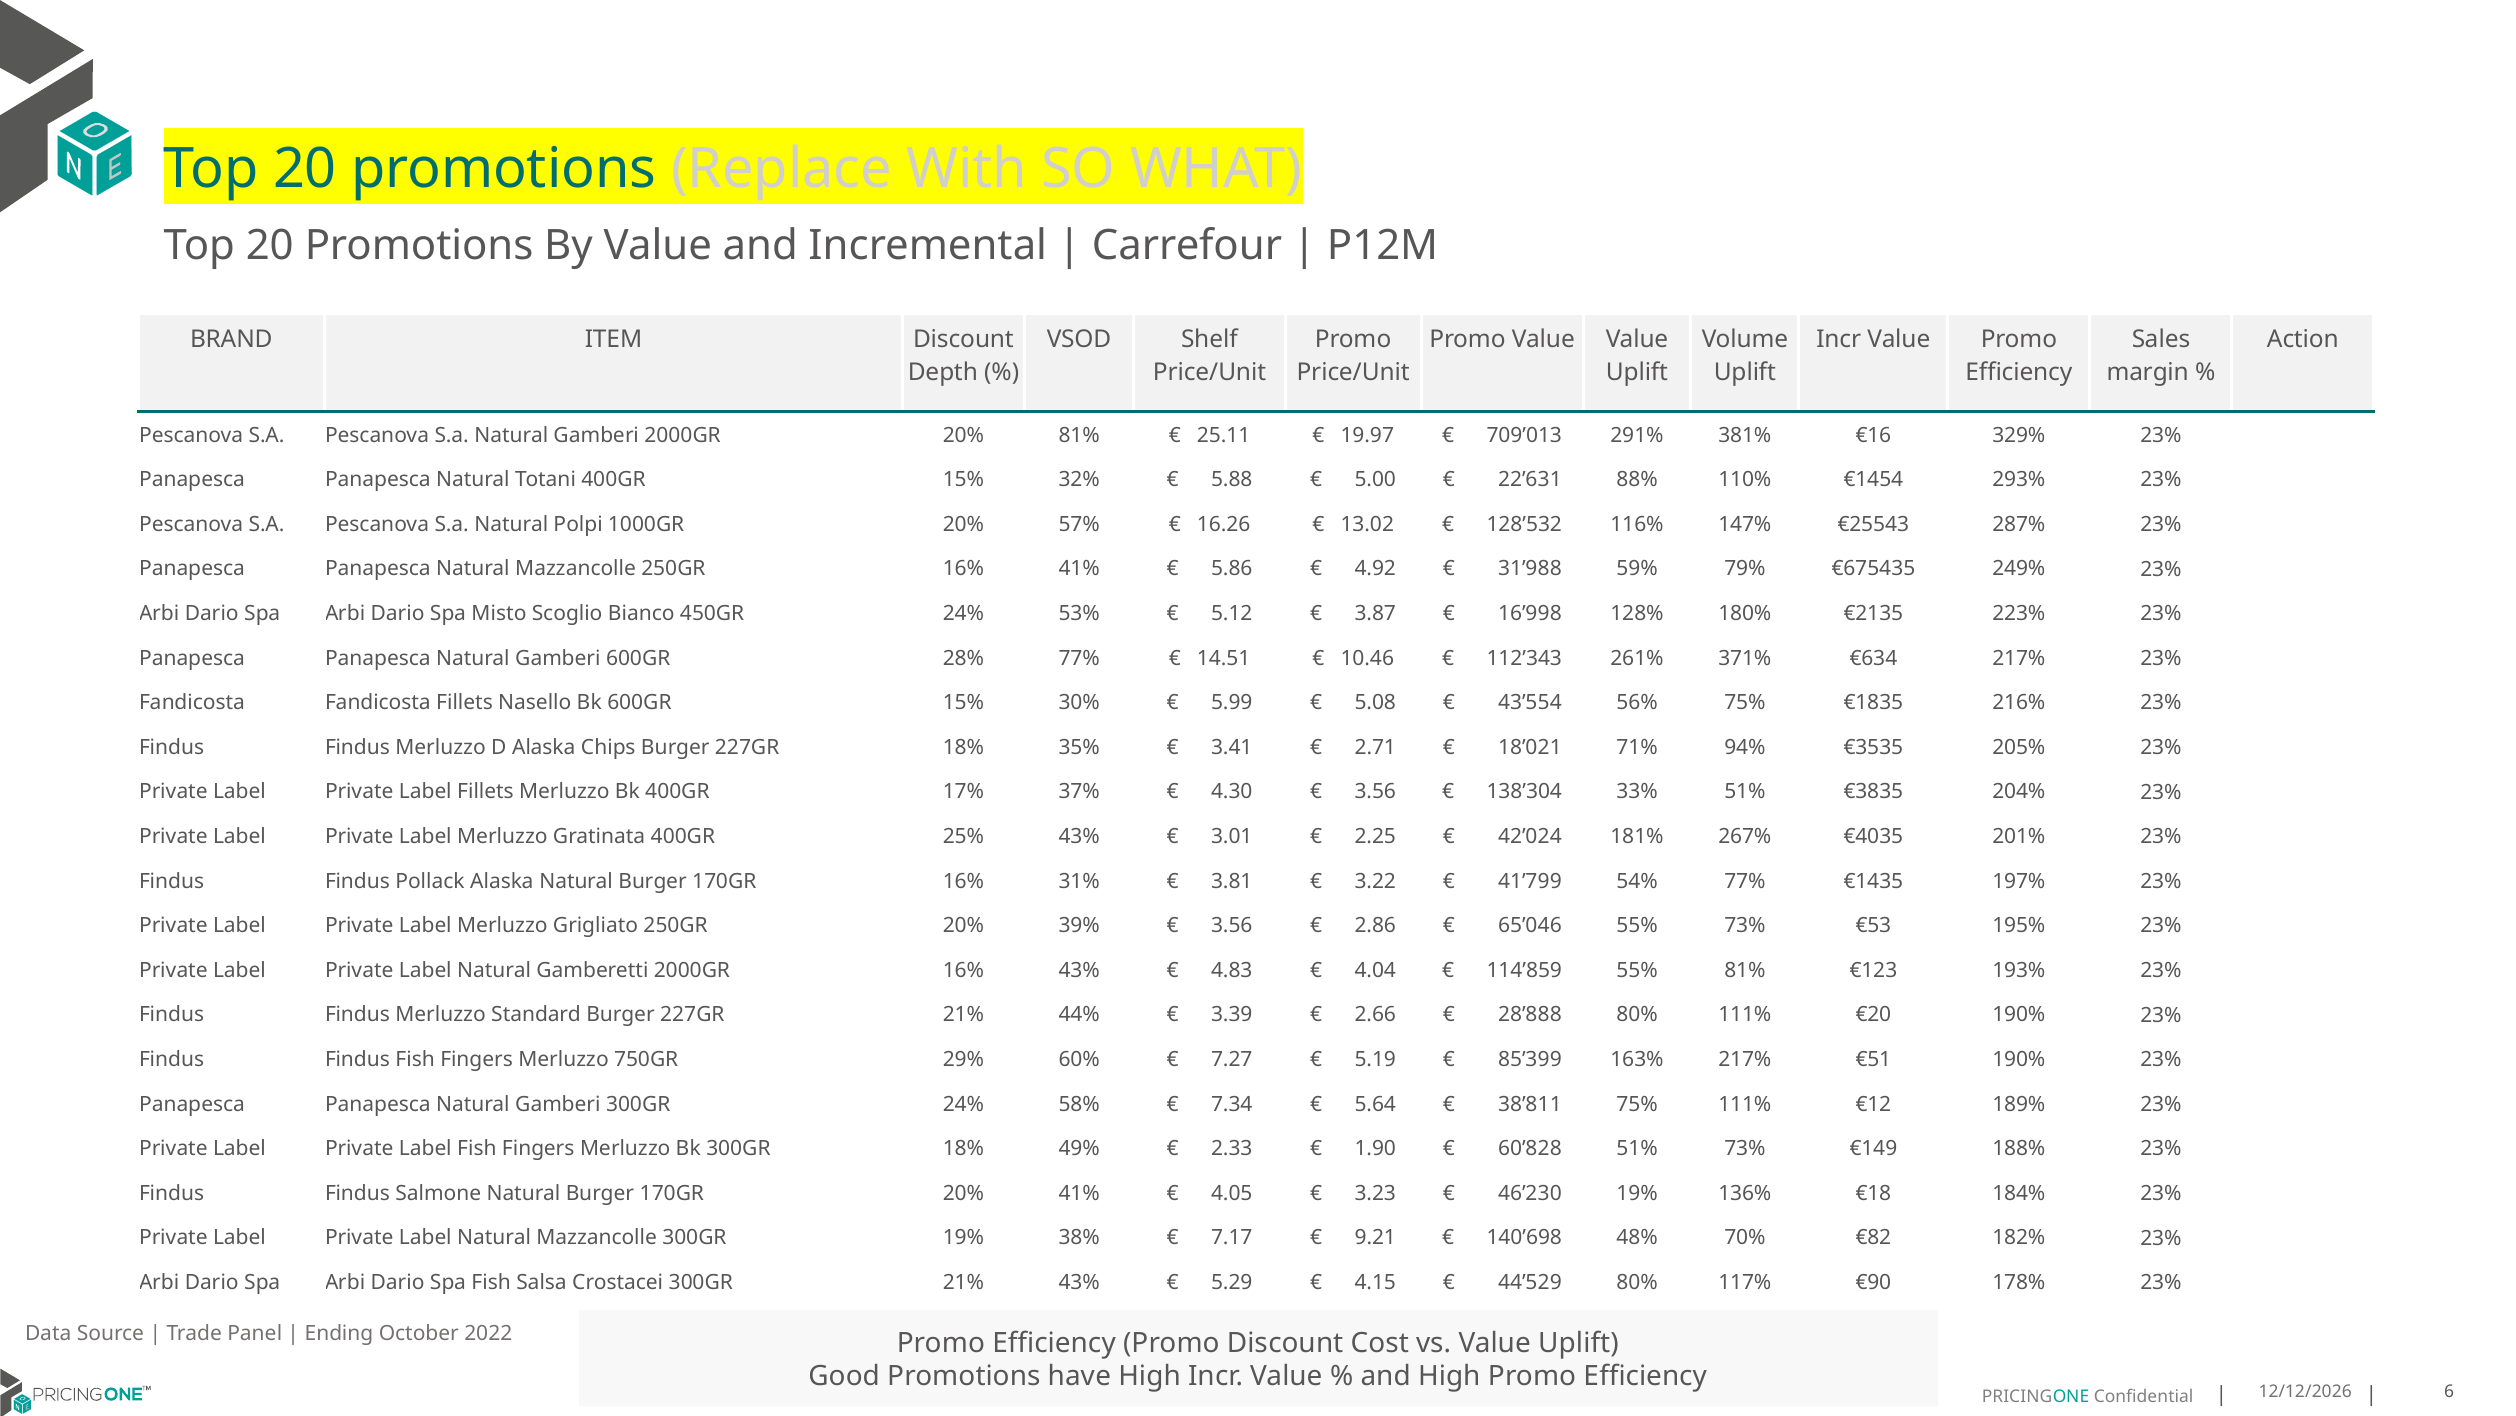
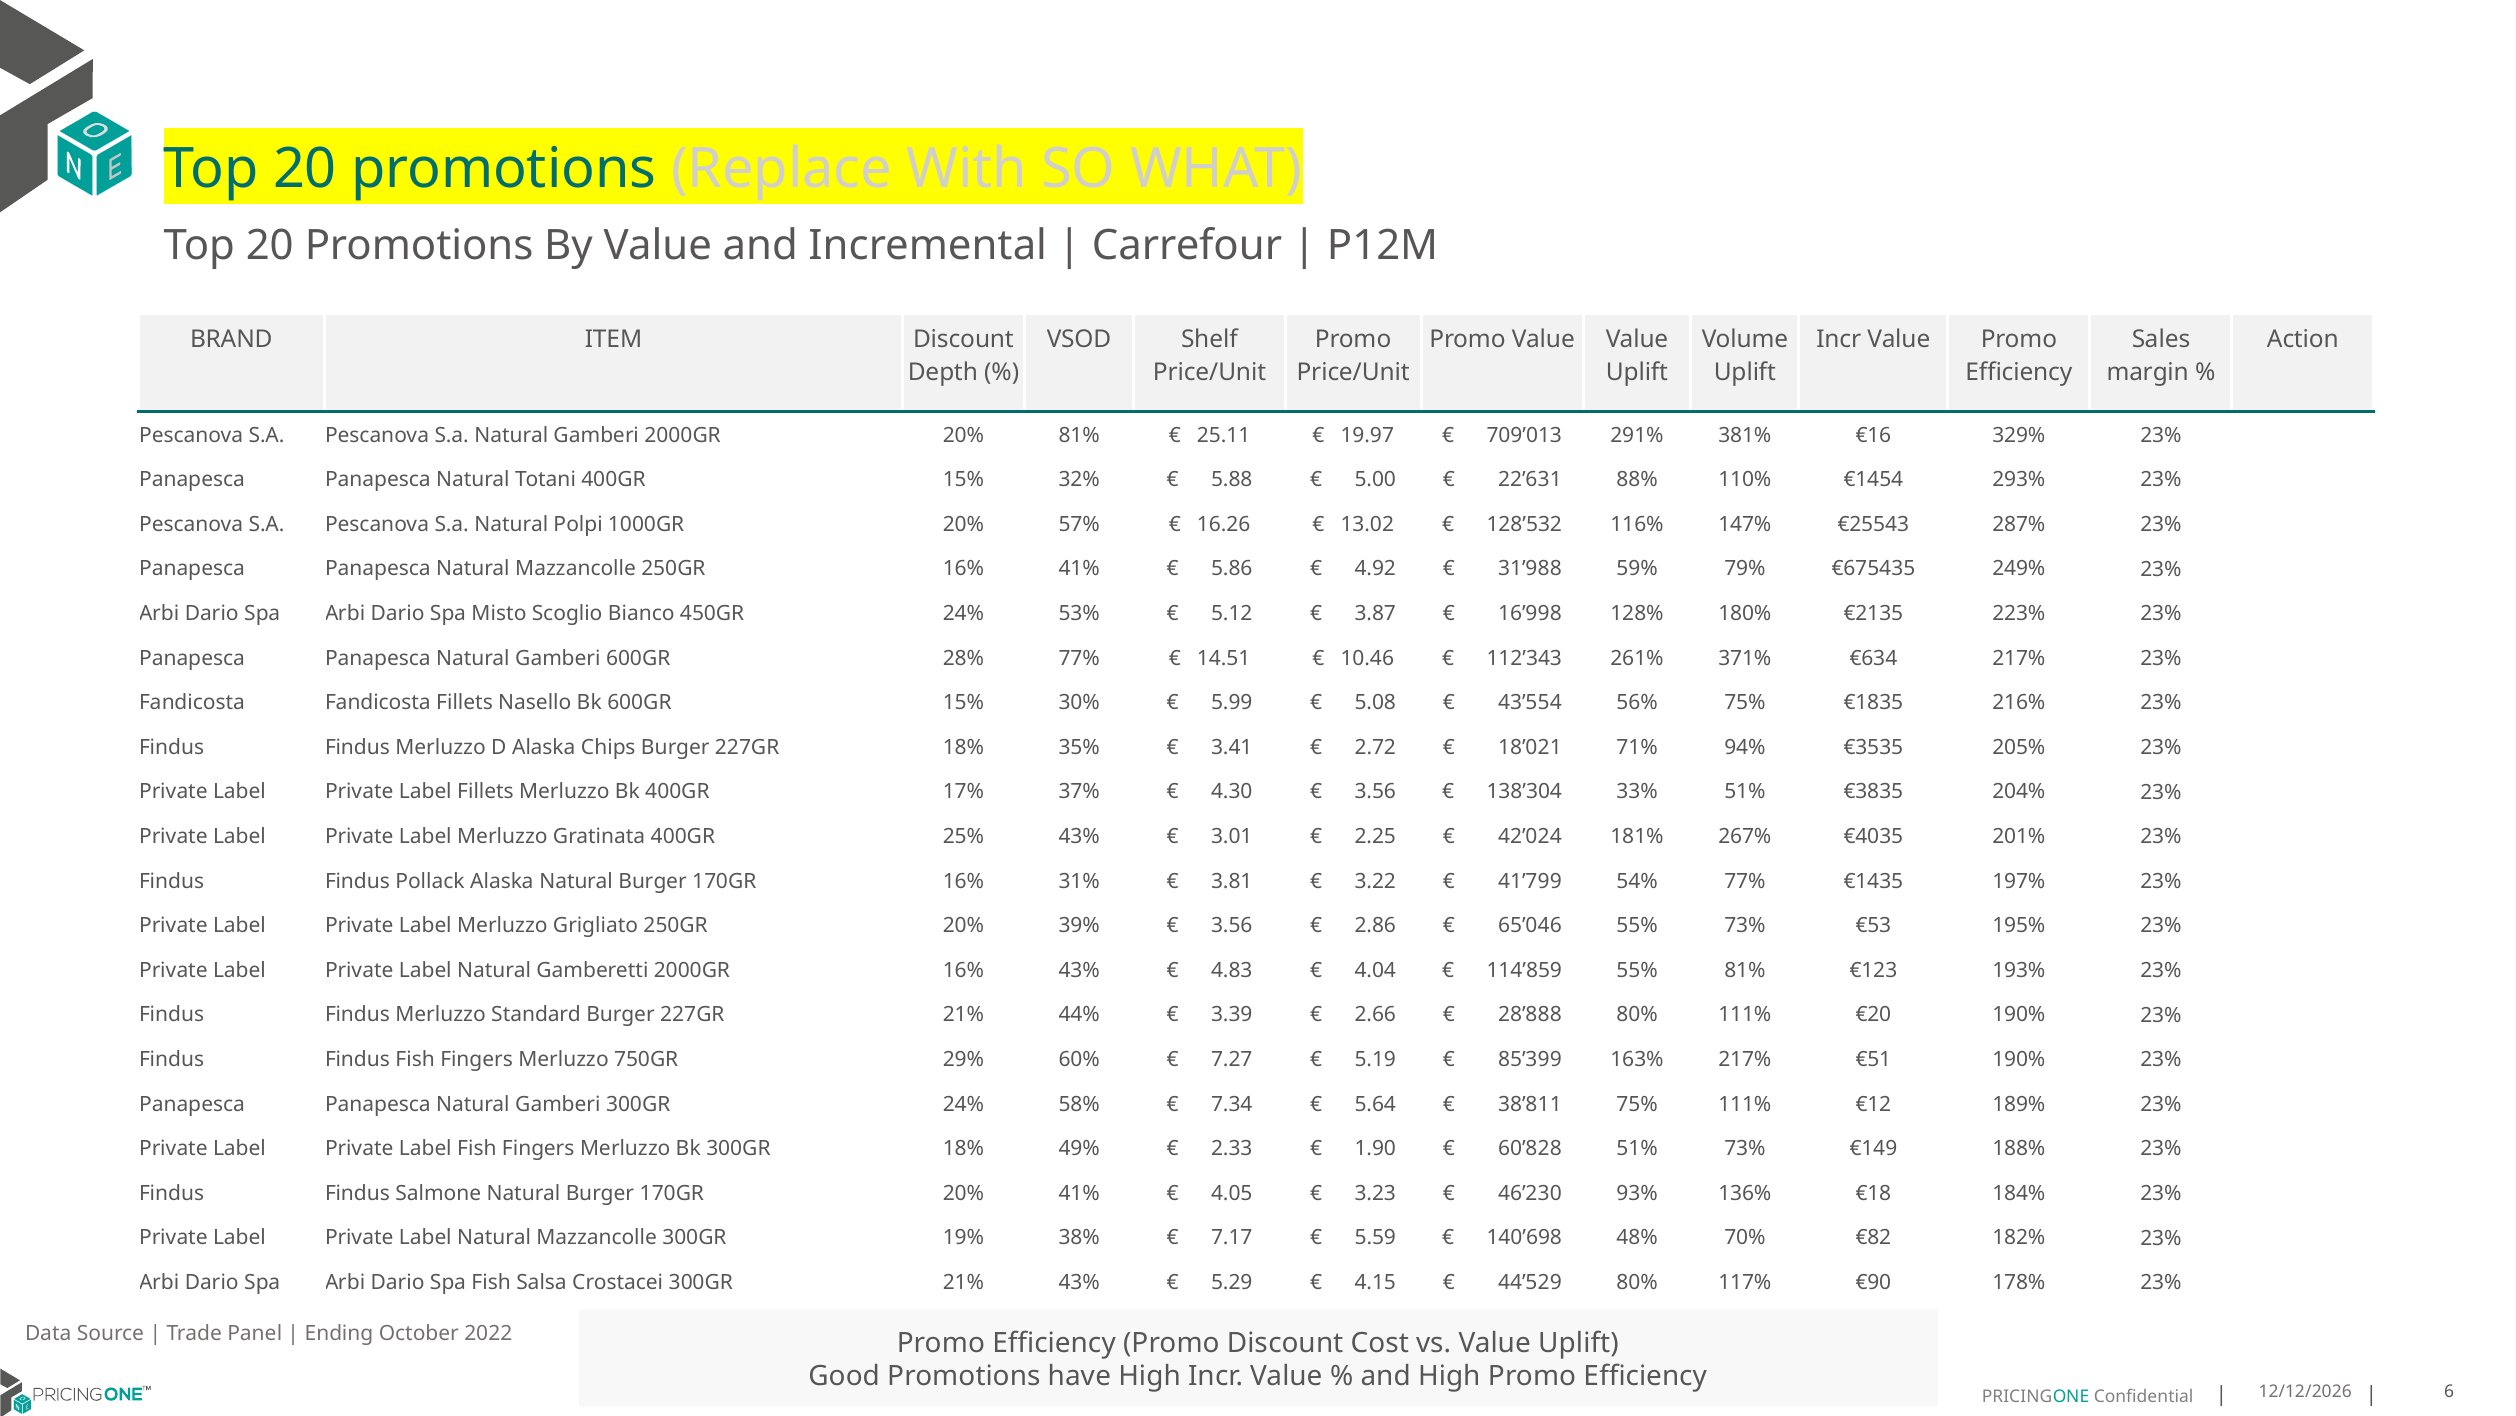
2.71: 2.71 -> 2.72
46’230 19%: 19% -> 93%
9.21: 9.21 -> 5.59
